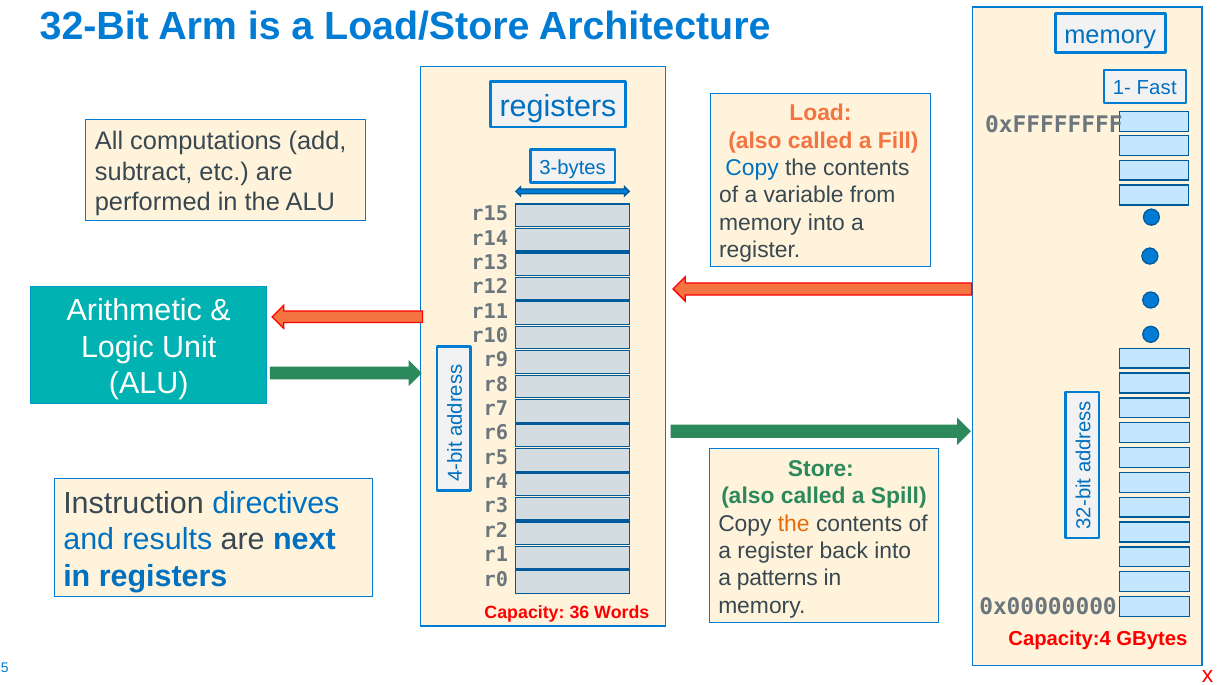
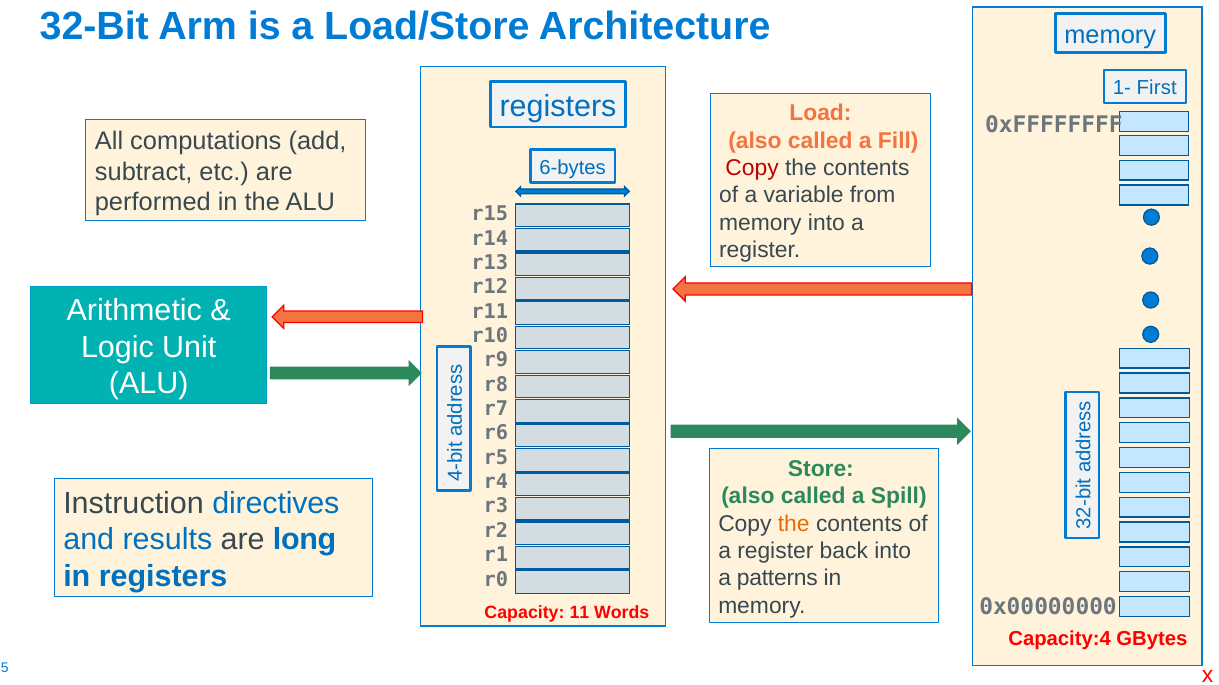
Fast: Fast -> First
Copy at (752, 168) colour: blue -> red
3-bytes: 3-bytes -> 6-bytes
next: next -> long
36: 36 -> 11
